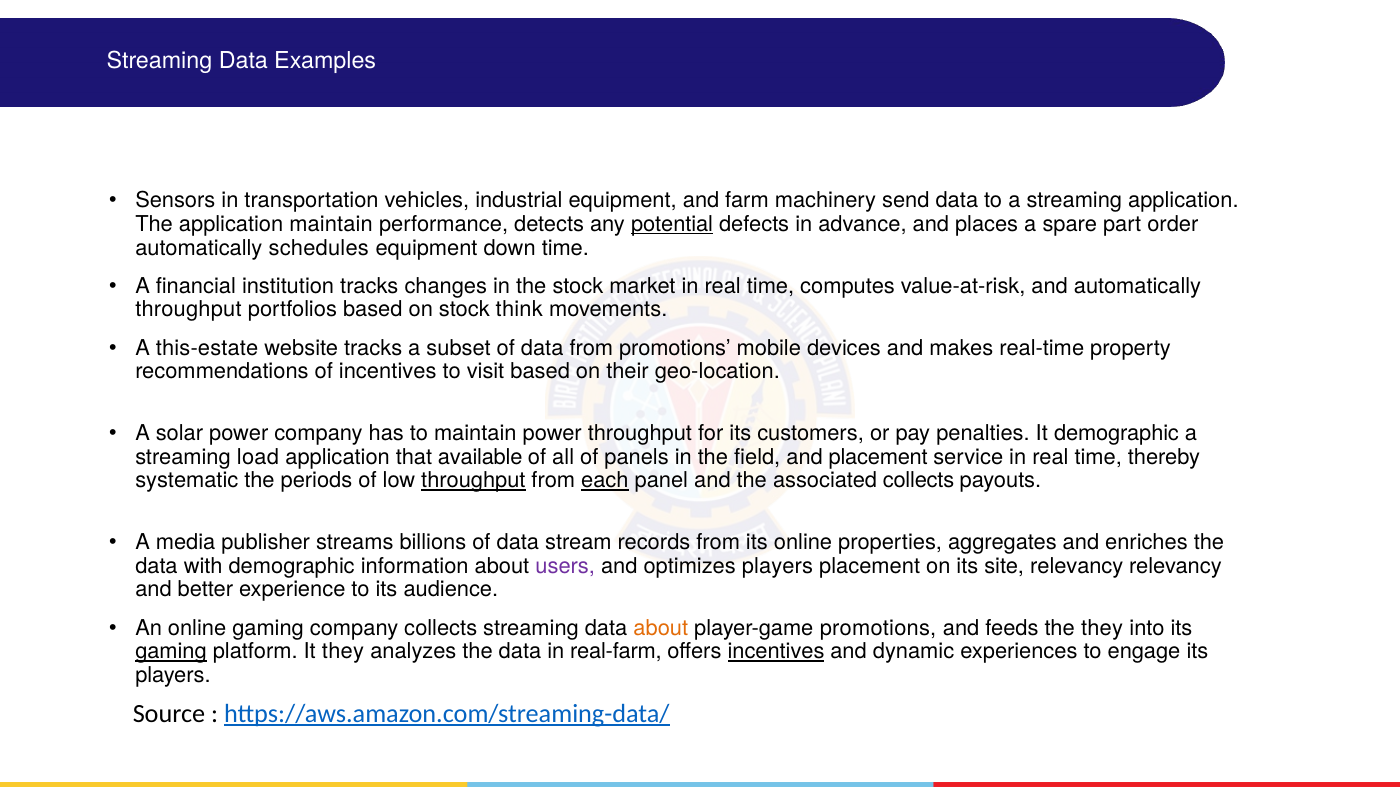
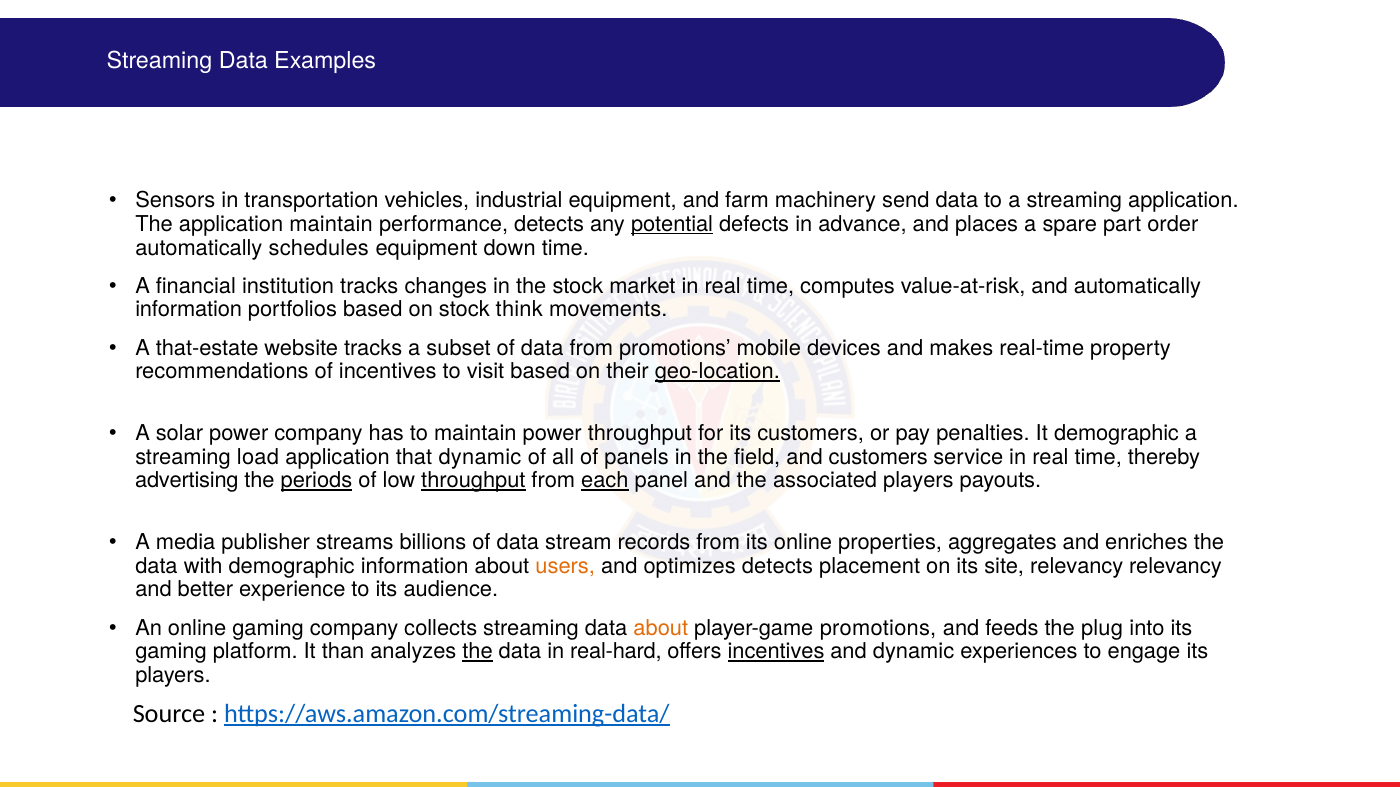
throughput at (188, 310): throughput -> information
this-estate: this-estate -> that-estate
geo-location underline: none -> present
that available: available -> dynamic
and placement: placement -> customers
systematic: systematic -> advertising
periods underline: none -> present
associated collects: collects -> players
users colour: purple -> orange
optimizes players: players -> detects
the they: they -> plug
gaming at (171, 652) underline: present -> none
It they: they -> than
the at (478, 652) underline: none -> present
real-farm: real-farm -> real-hard
